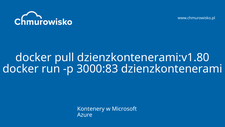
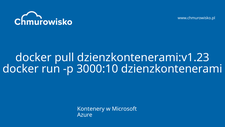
dzienzkontenerami:v1.80: dzienzkontenerami:v1.80 -> dzienzkontenerami:v1.23
3000:83: 3000:83 -> 3000:10
